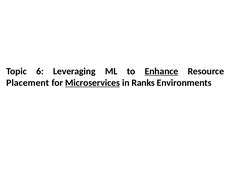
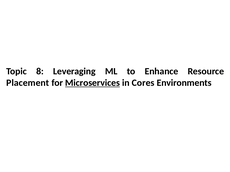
6: 6 -> 8
Enhance underline: present -> none
Ranks: Ranks -> Cores
